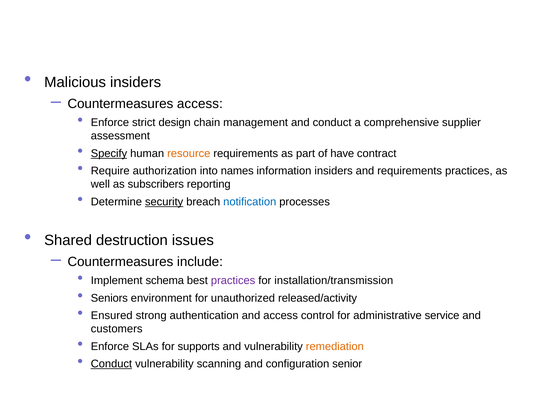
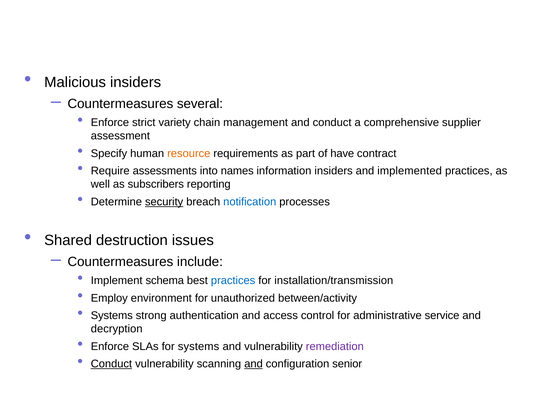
Countermeasures access: access -> several
design: design -> variety
Specify underline: present -> none
authorization: authorization -> assessments
and requirements: requirements -> implemented
practices at (233, 280) colour: purple -> blue
Seniors: Seniors -> Employ
released/activity: released/activity -> between/activity
Ensured at (112, 315): Ensured -> Systems
customers: customers -> decryption
for supports: supports -> systems
remediation colour: orange -> purple
and at (254, 364) underline: none -> present
